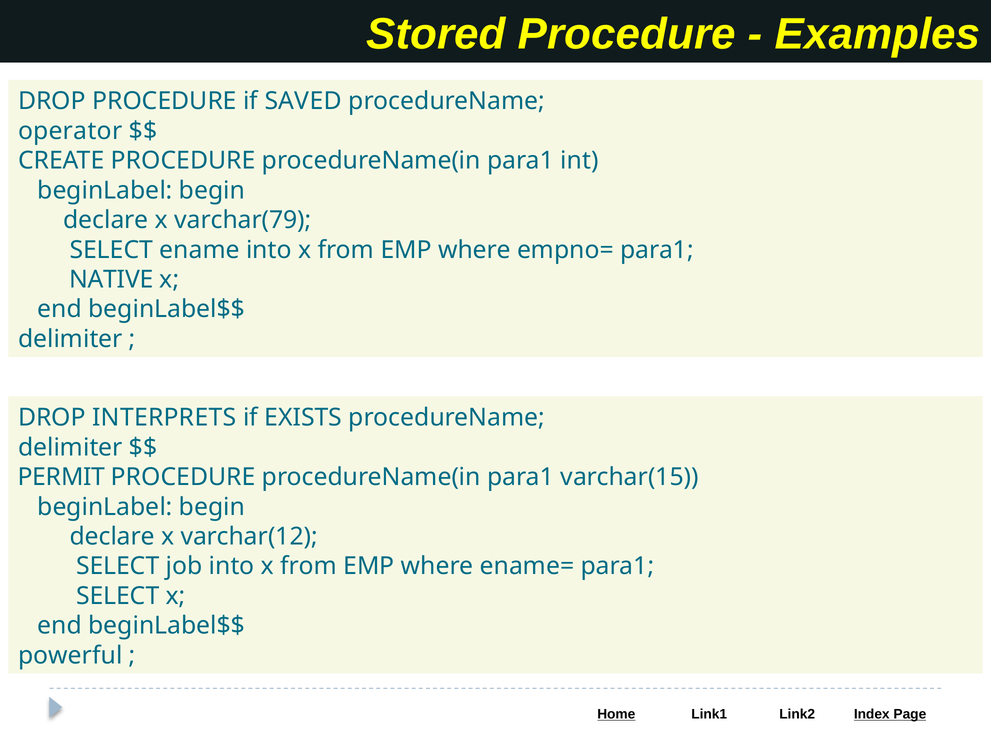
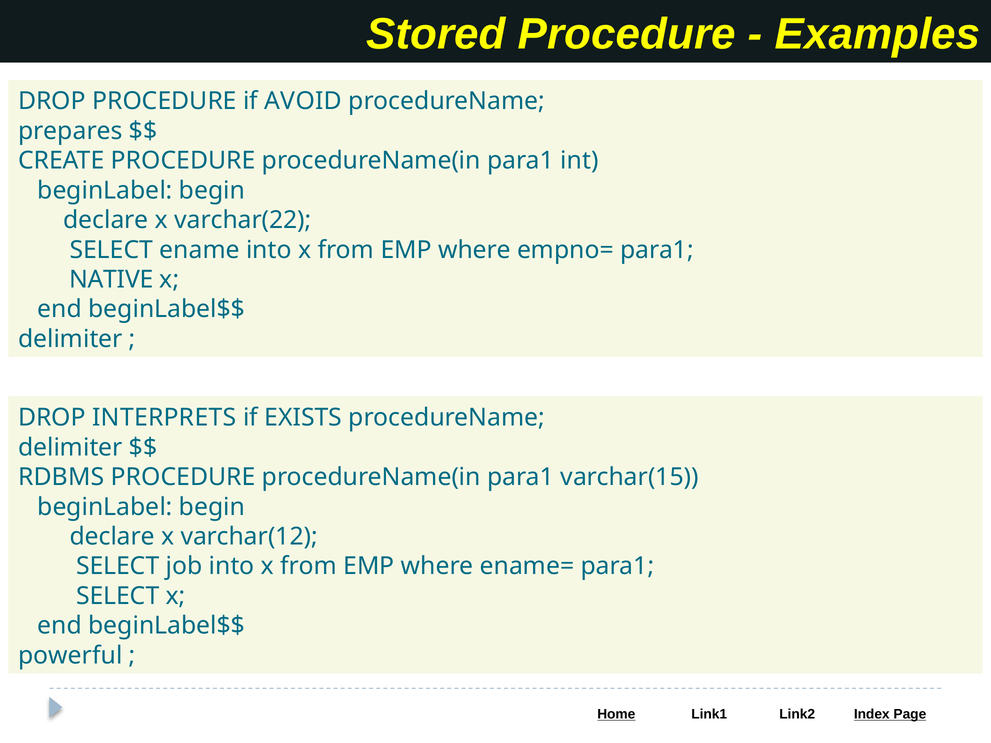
SAVED: SAVED -> AVOID
operator: operator -> prepares
varchar(79: varchar(79 -> varchar(22
PERMIT: PERMIT -> RDBMS
